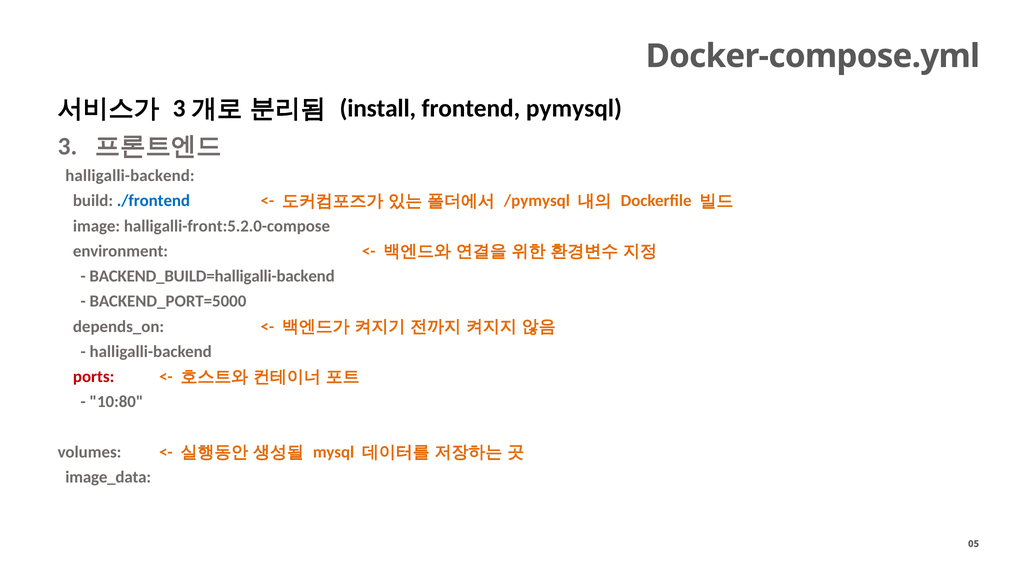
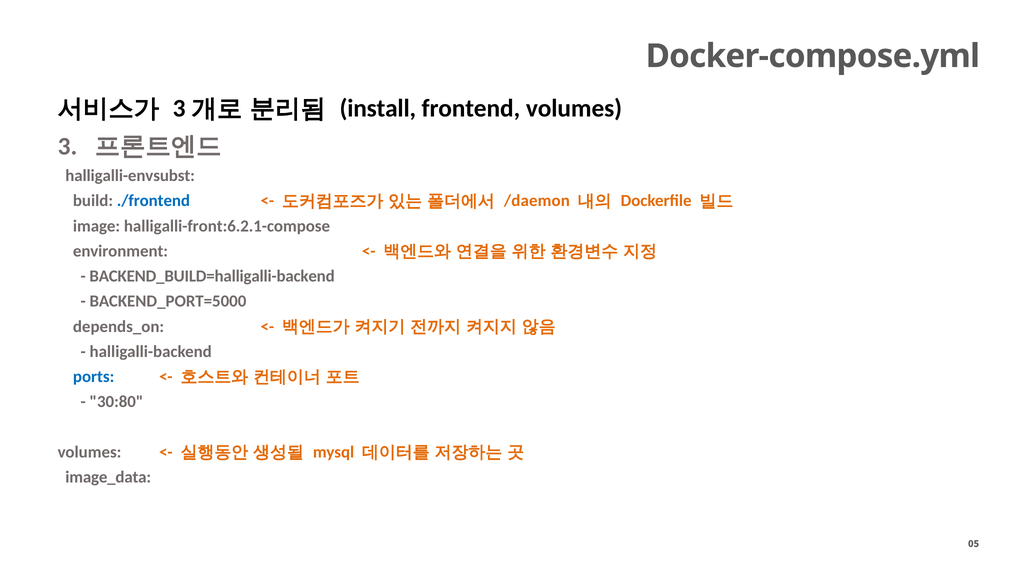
frontend pymysql: pymysql -> volumes
halligalli-backend at (130, 176): halligalli-backend -> halligalli-envsubst
/pymysql: /pymysql -> /daemon
halligalli-front:5.2.0-compose: halligalli-front:5.2.0-compose -> halligalli-front:6.2.1-compose
ports colour: red -> blue
10:80: 10:80 -> 30:80
